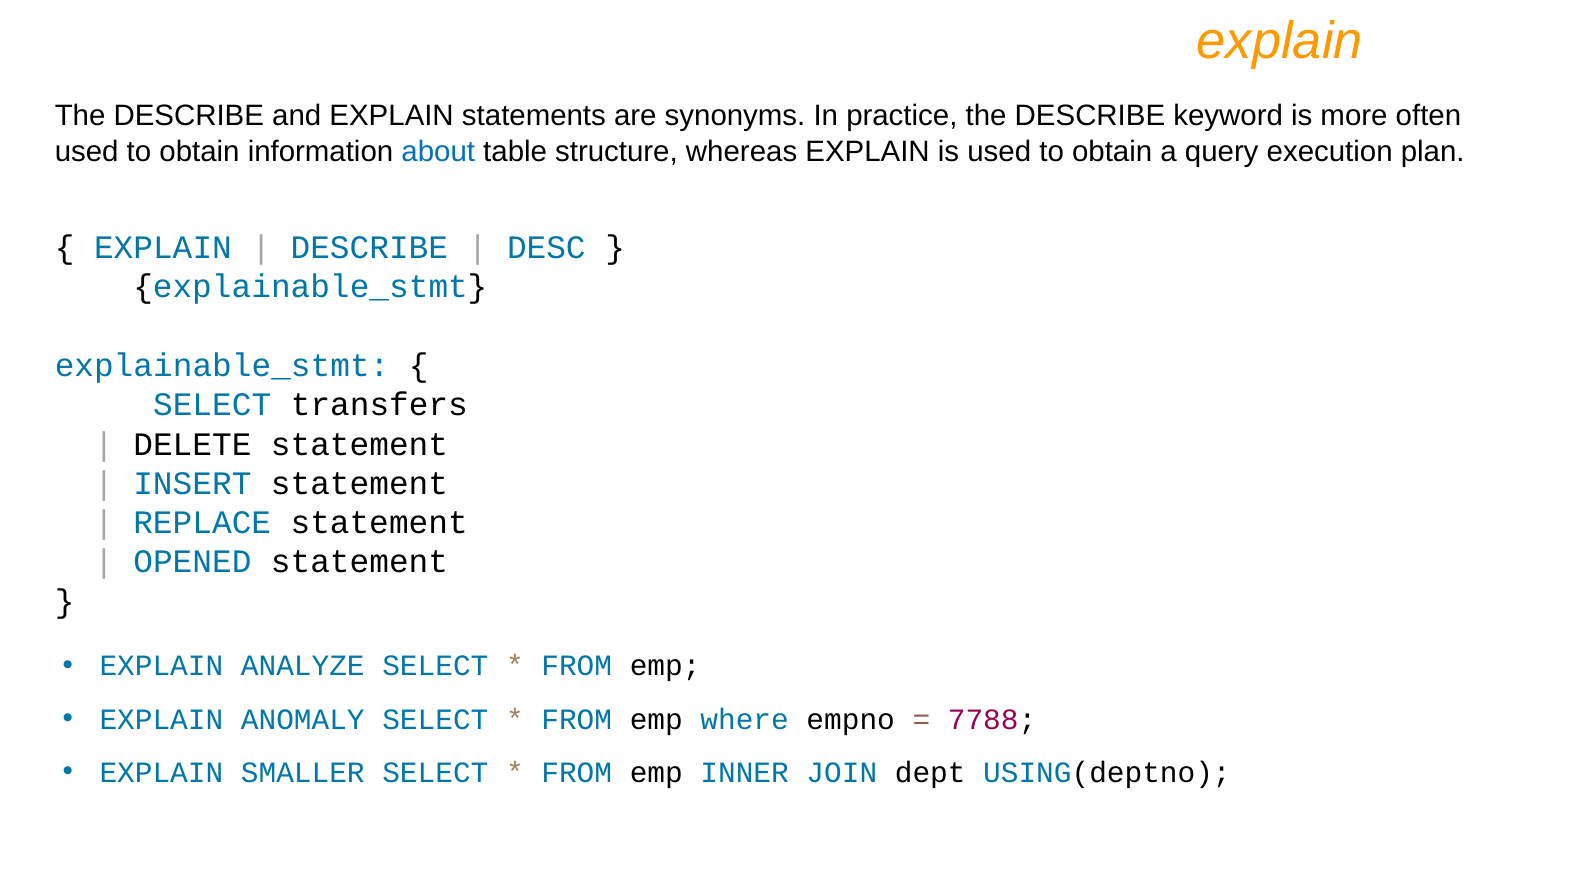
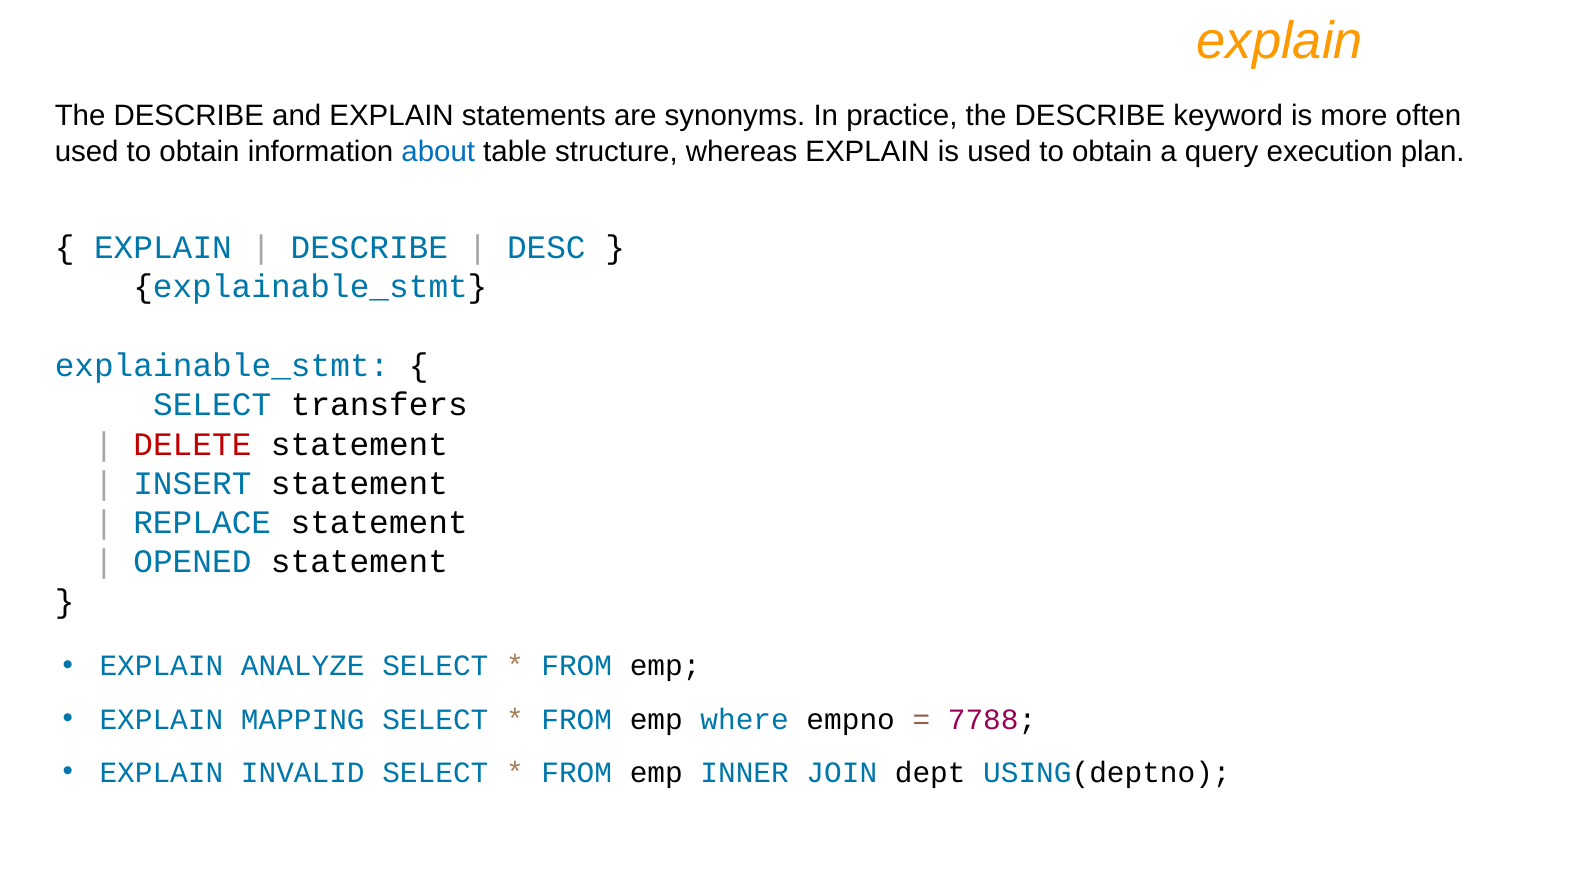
DELETE colour: black -> red
ANOMALY: ANOMALY -> MAPPING
SMALLER: SMALLER -> INVALID
